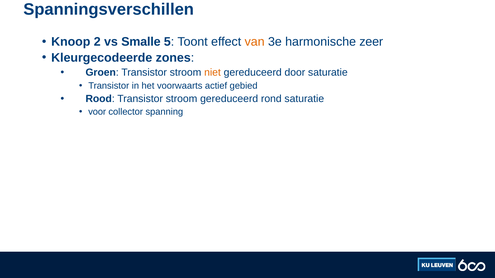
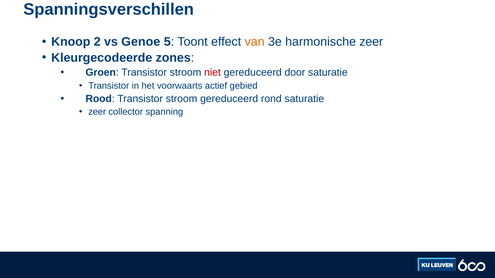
Smalle: Smalle -> Genoe
niet colour: orange -> red
voor at (97, 112): voor -> zeer
